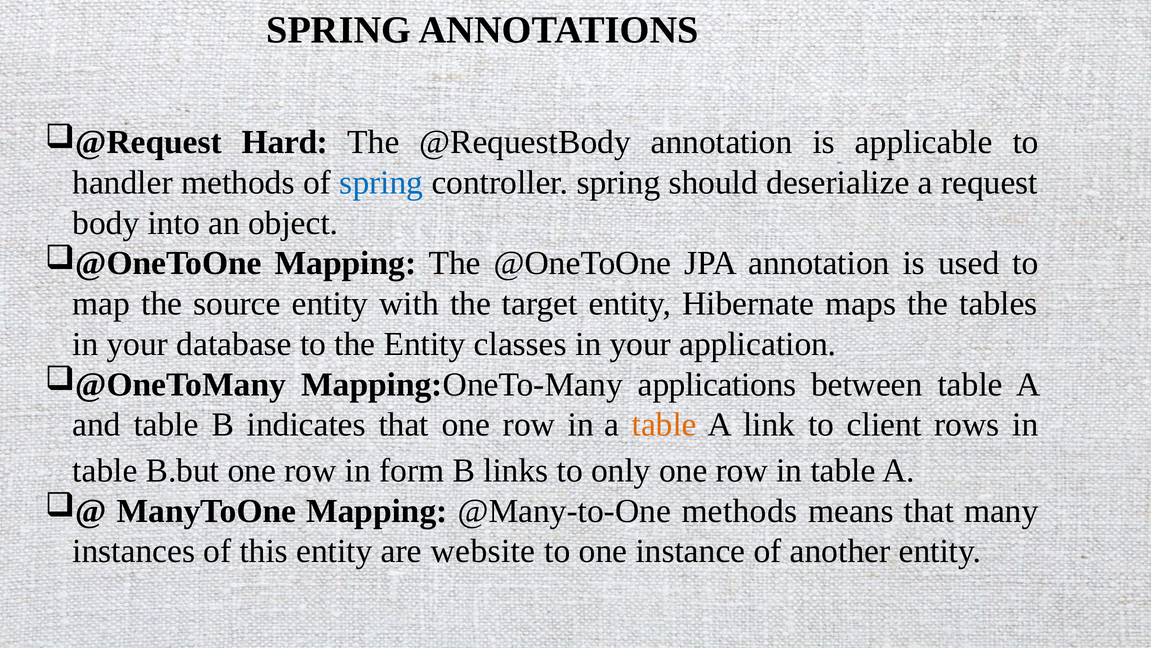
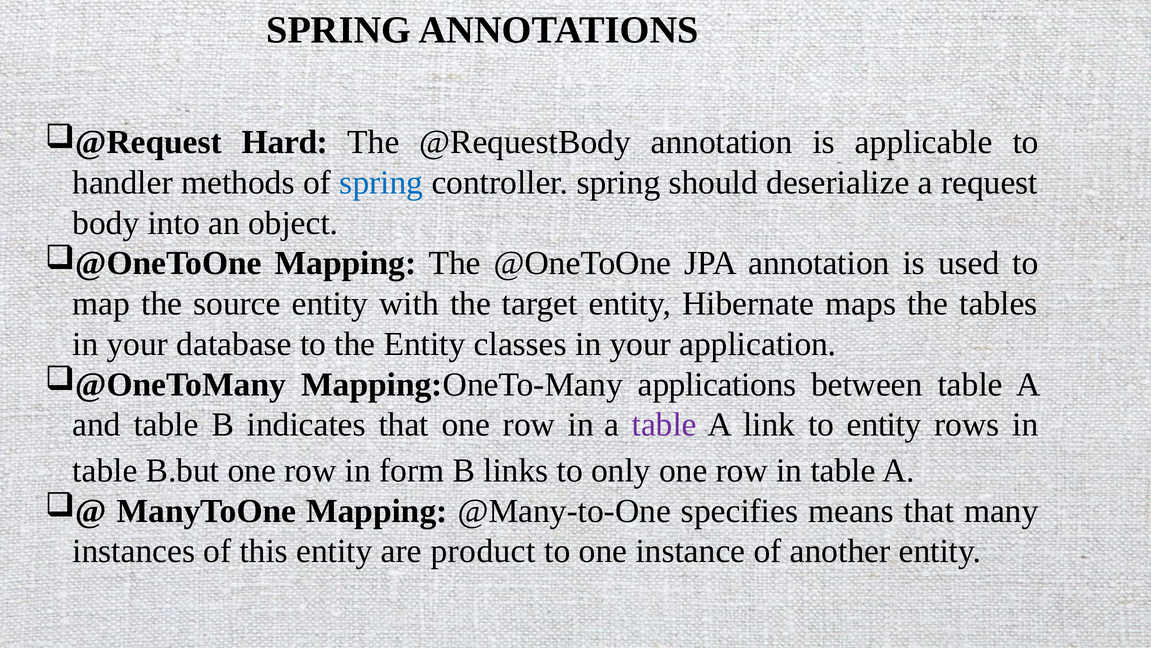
table at (664, 424) colour: orange -> purple
to client: client -> entity
@Many-to-One methods: methods -> specifies
website: website -> product
